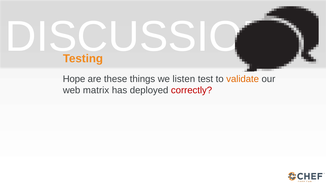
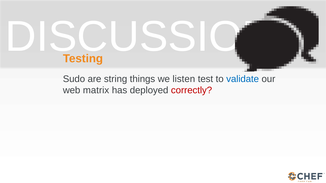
Hope: Hope -> Sudo
these: these -> string
validate colour: orange -> blue
